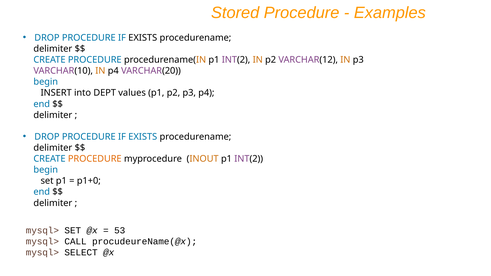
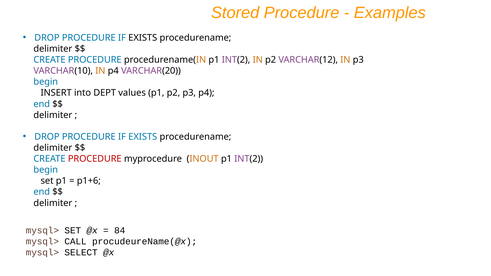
PROCEDURE at (95, 159) colour: orange -> red
p1+0: p1+0 -> p1+6
53: 53 -> 84
